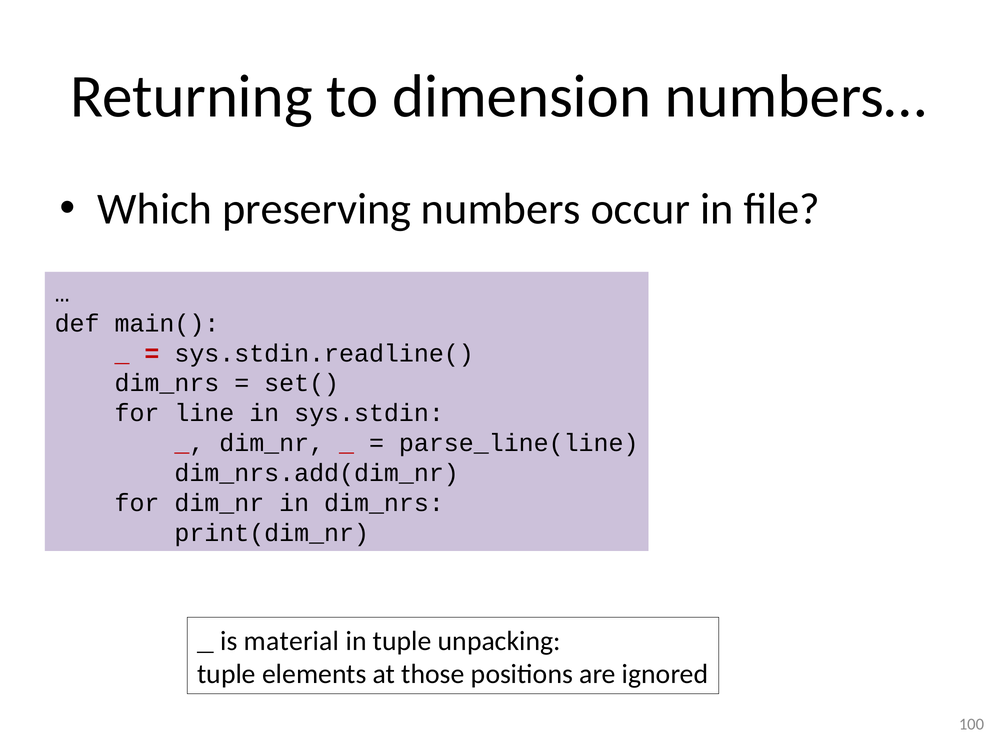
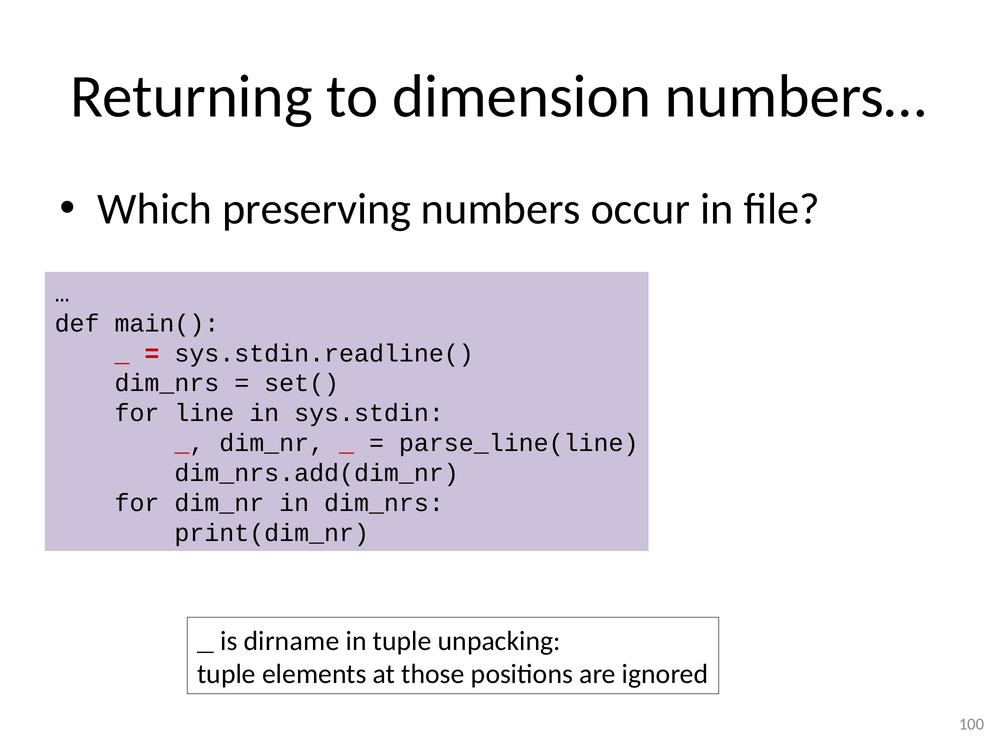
material: material -> dirname
